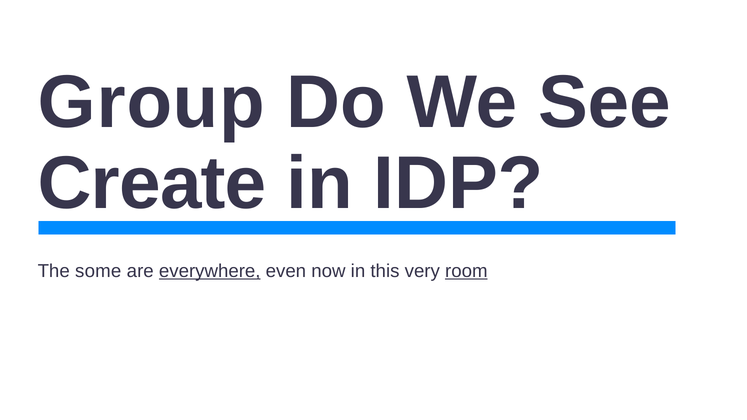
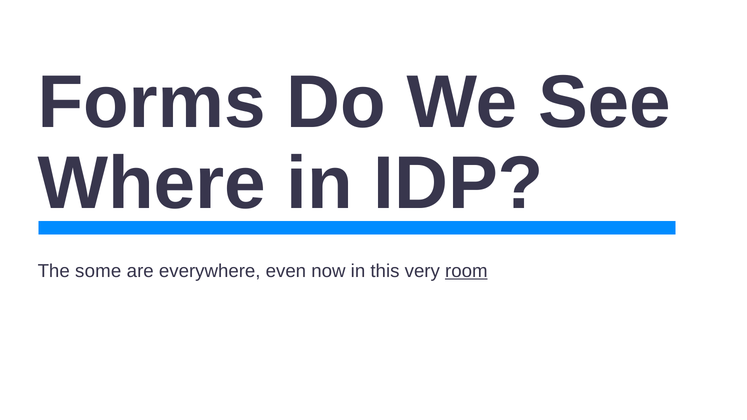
Group: Group -> Forms
Create: Create -> Where
everywhere underline: present -> none
